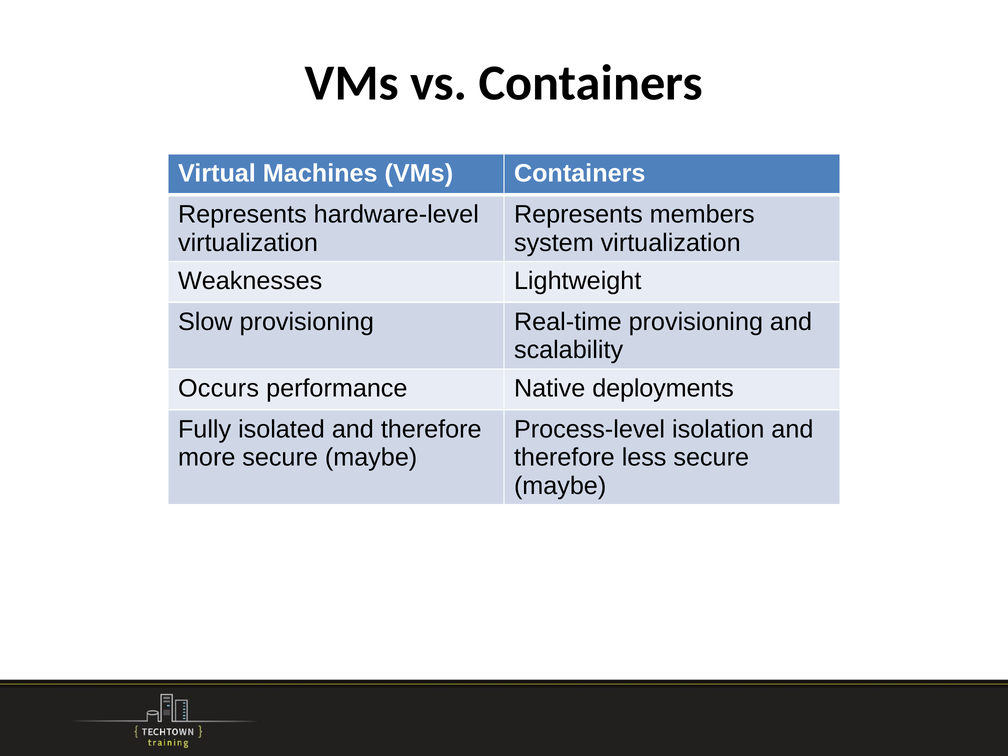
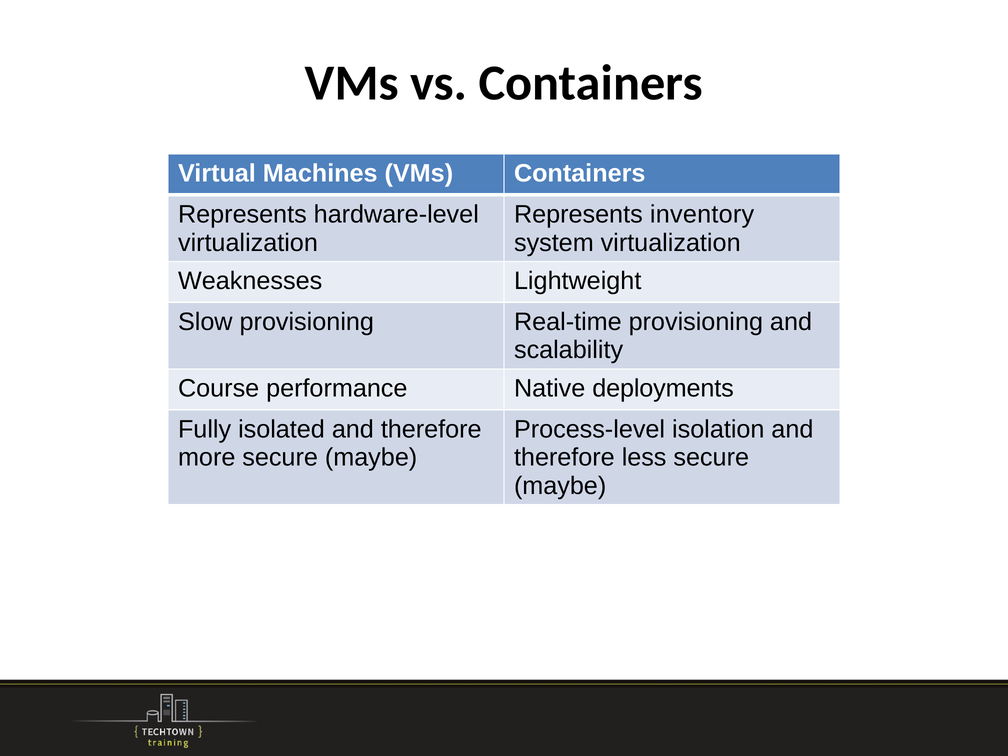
members: members -> inventory
Occurs: Occurs -> Course
